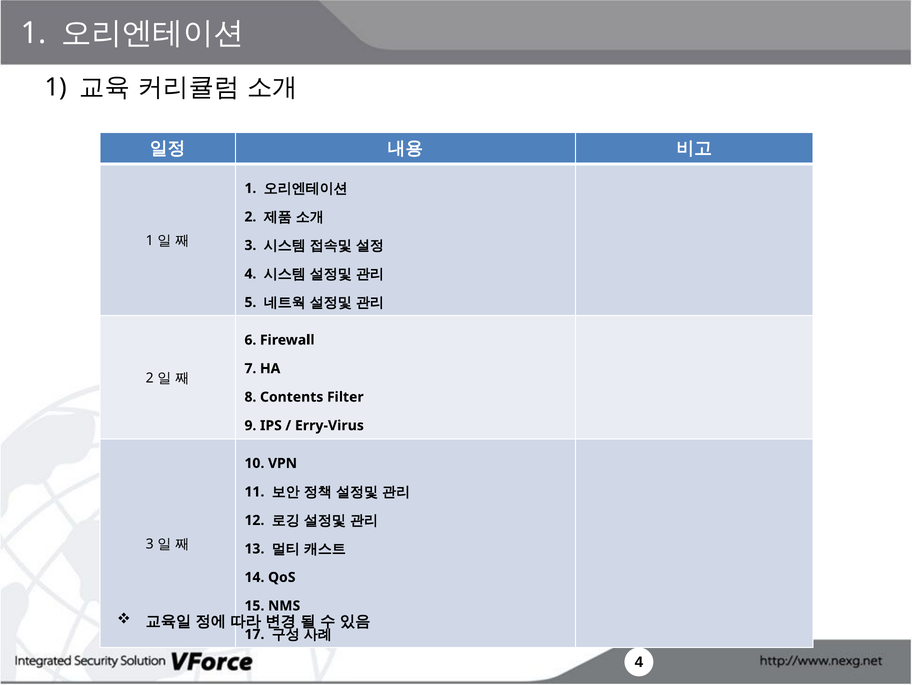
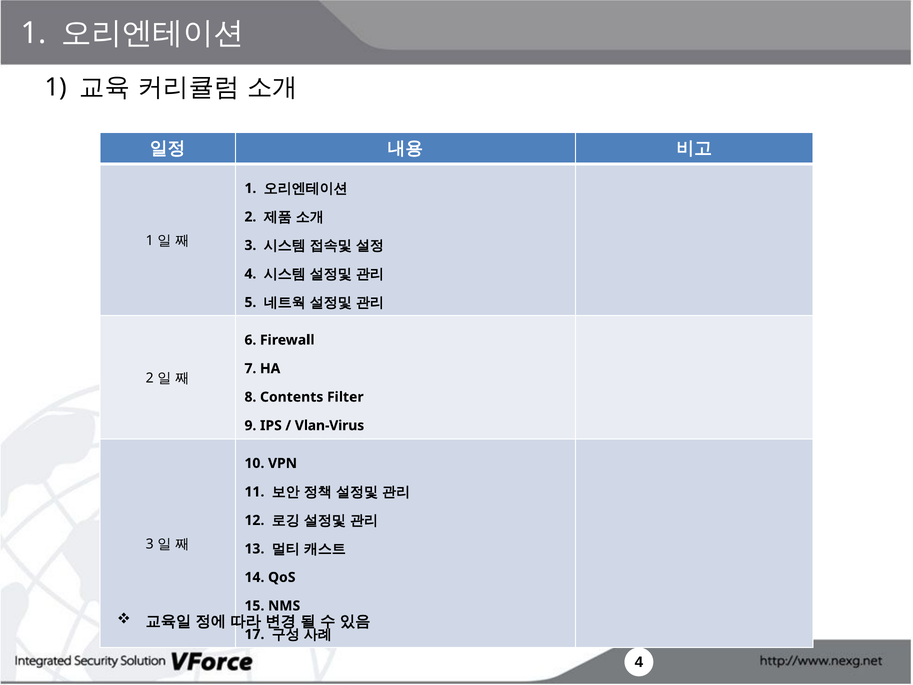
Erry-Virus: Erry-Virus -> Vlan-Virus
